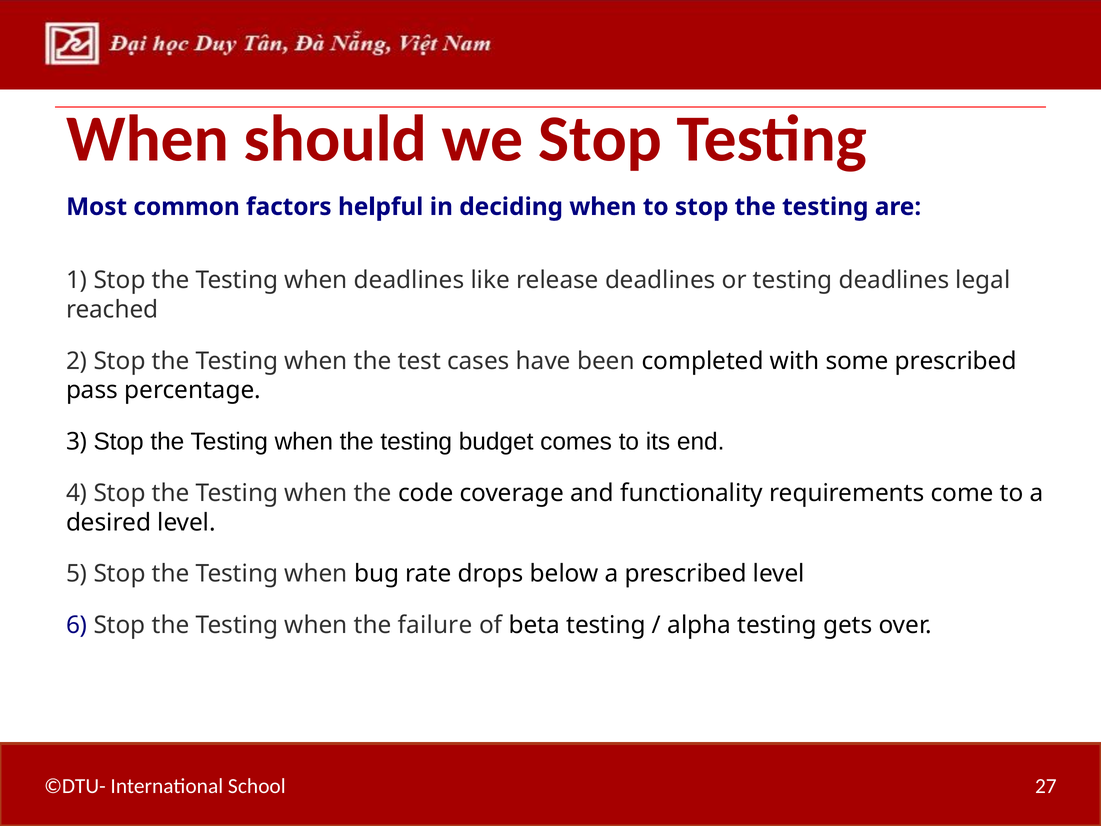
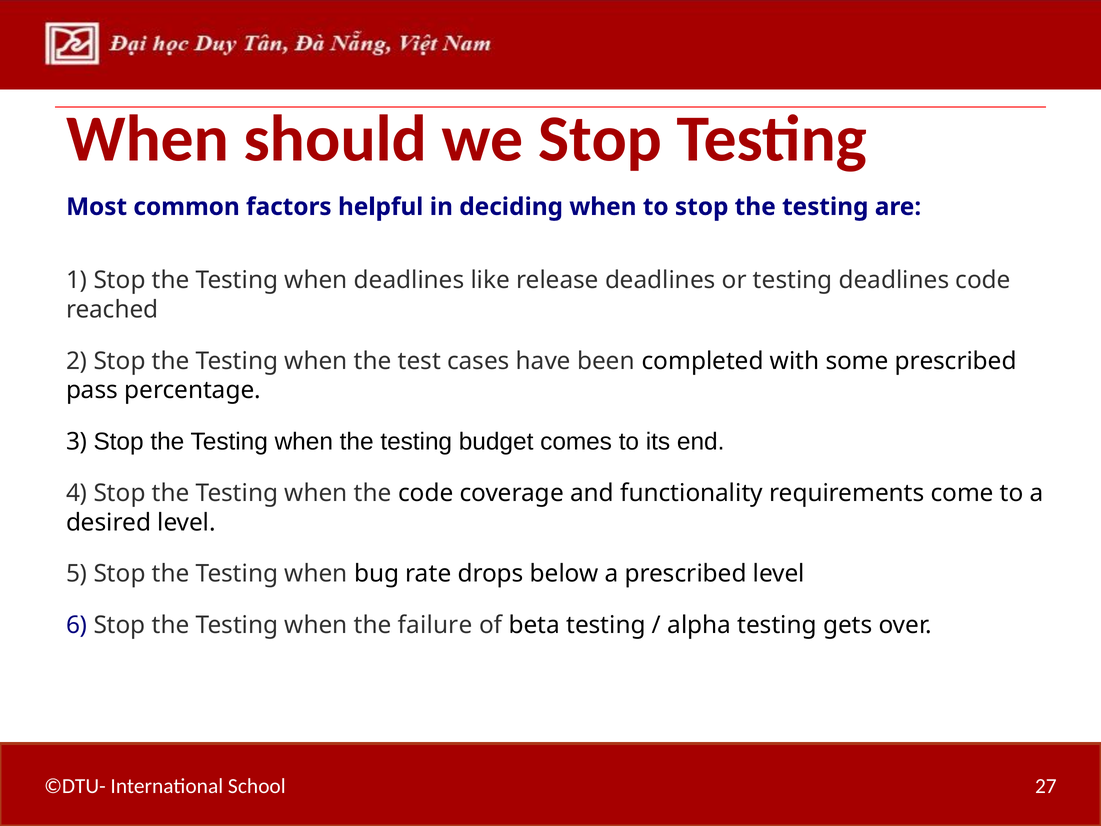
deadlines legal: legal -> code
